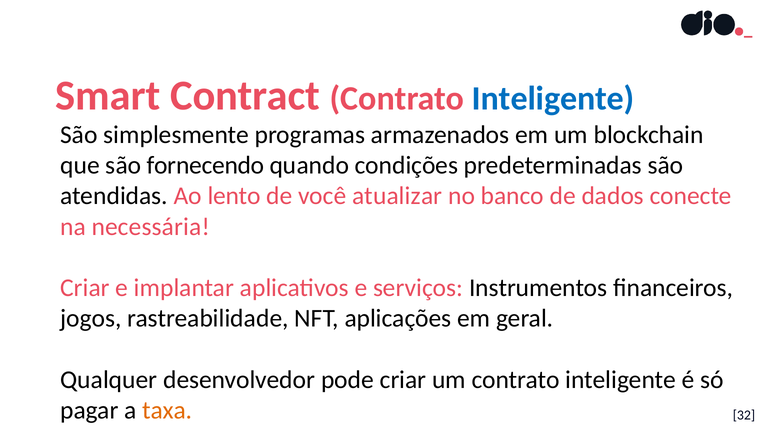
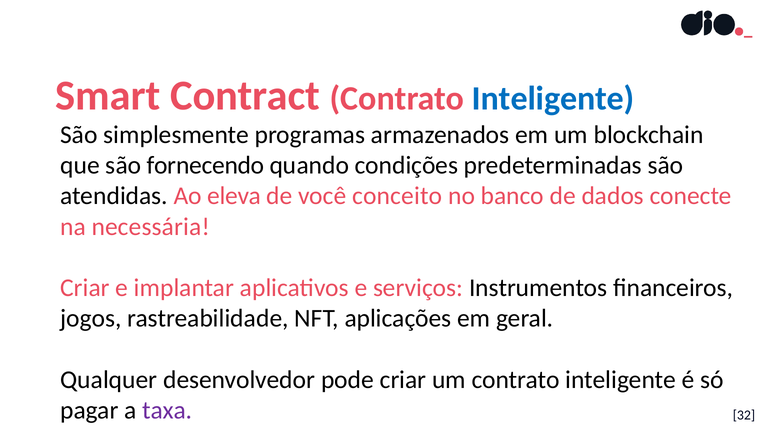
lento: lento -> eleva
atualizar: atualizar -> conceito
taxa colour: orange -> purple
